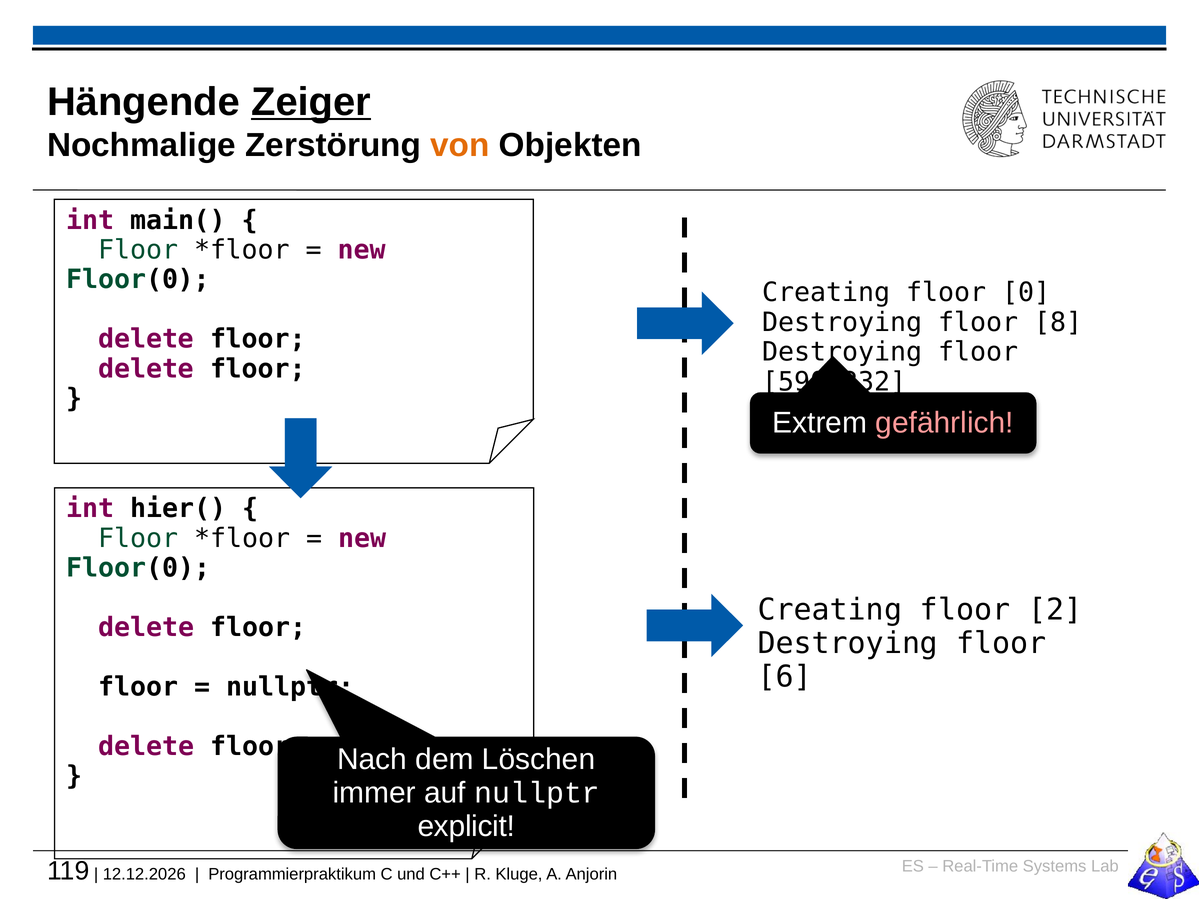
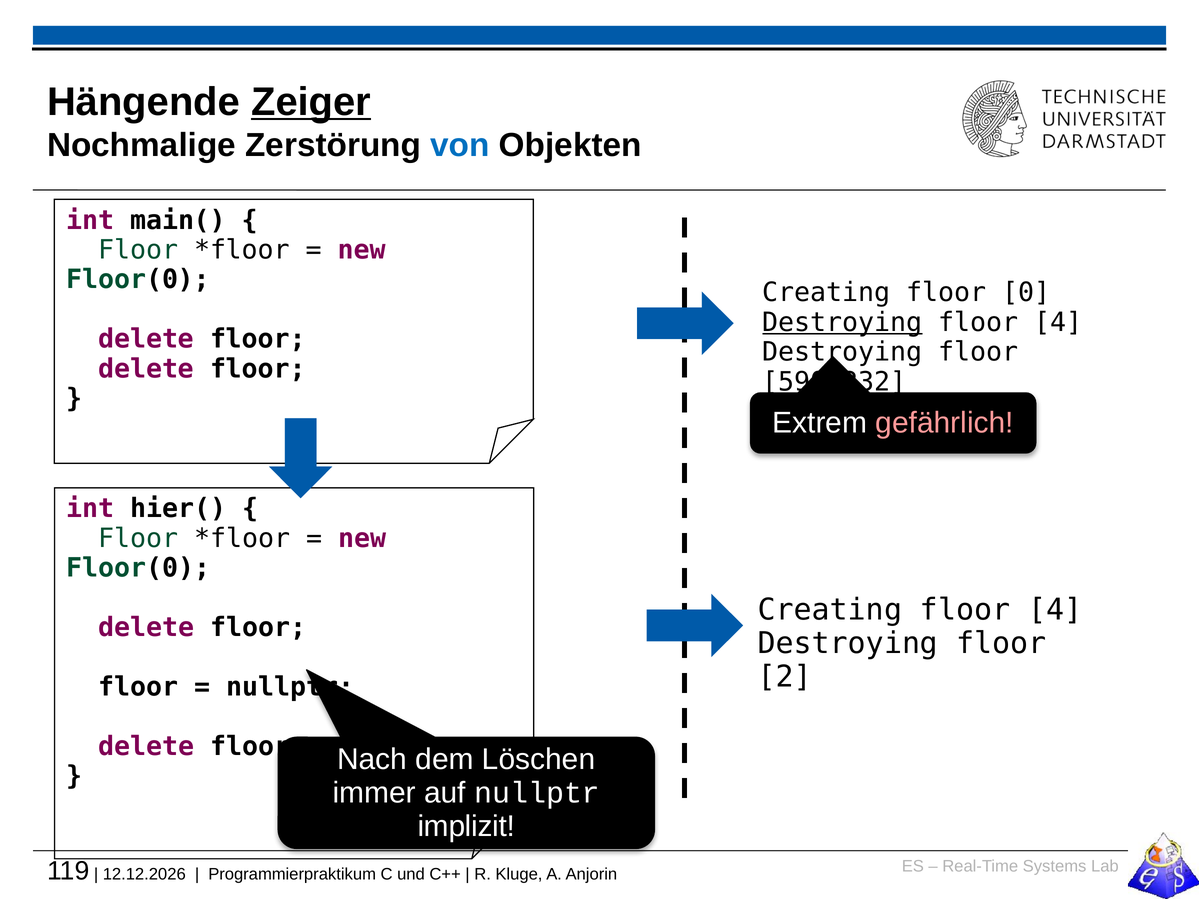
von colour: orange -> blue
Destroying at (842, 322) underline: none -> present
8 at (1058, 322): 8 -> 4
Creating floor 2: 2 -> 4
6: 6 -> 2
explicit: explicit -> implizit
